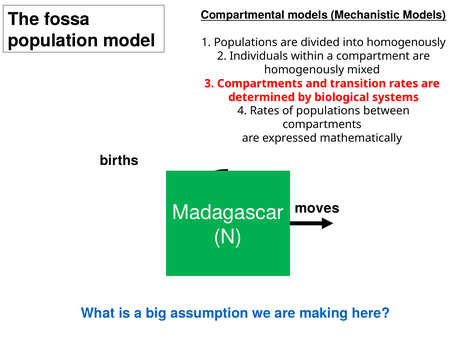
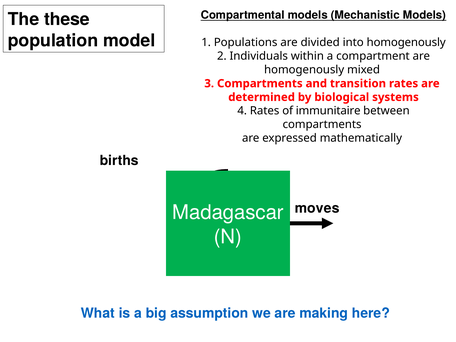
fossa: fossa -> these
of populations: populations -> immunitaire
